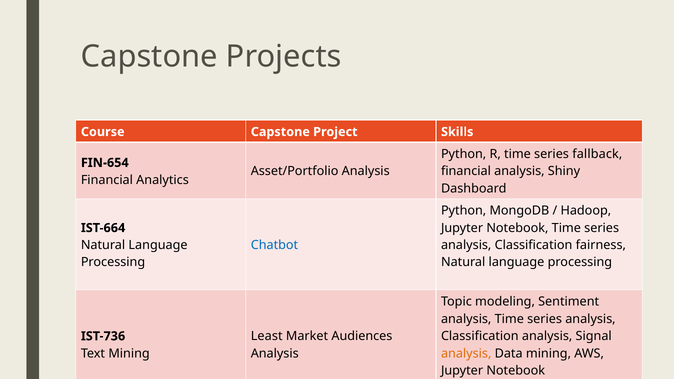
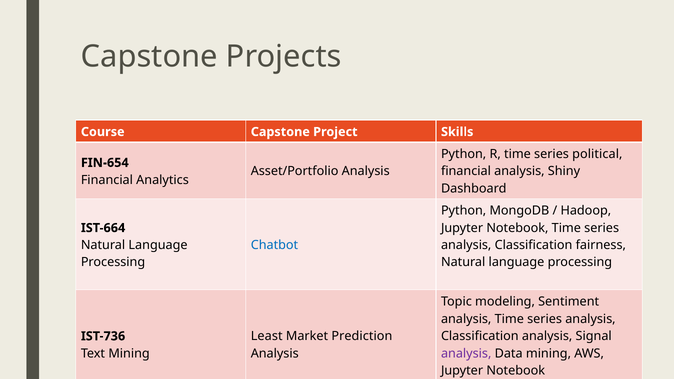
fallback: fallback -> political
Audiences: Audiences -> Prediction
analysis at (466, 353) colour: orange -> purple
